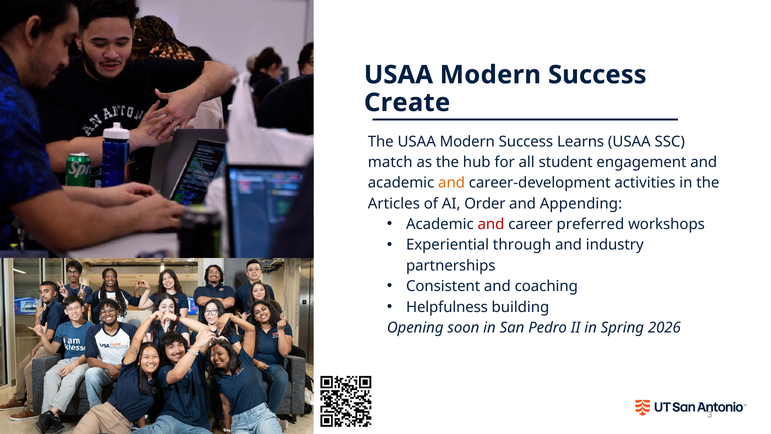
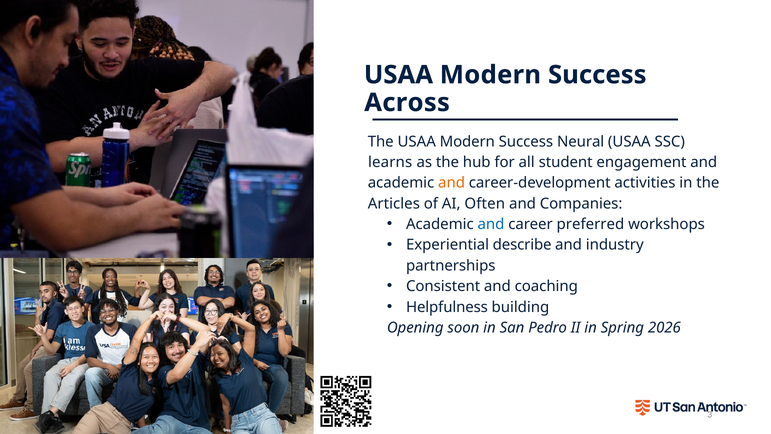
Create: Create -> Across
Learns: Learns -> Neural
match: match -> learns
Order: Order -> Often
Appending: Appending -> Companies
and at (491, 224) colour: red -> blue
through: through -> describe
